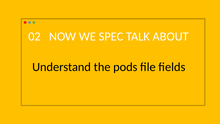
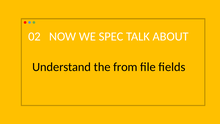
pods: pods -> from
